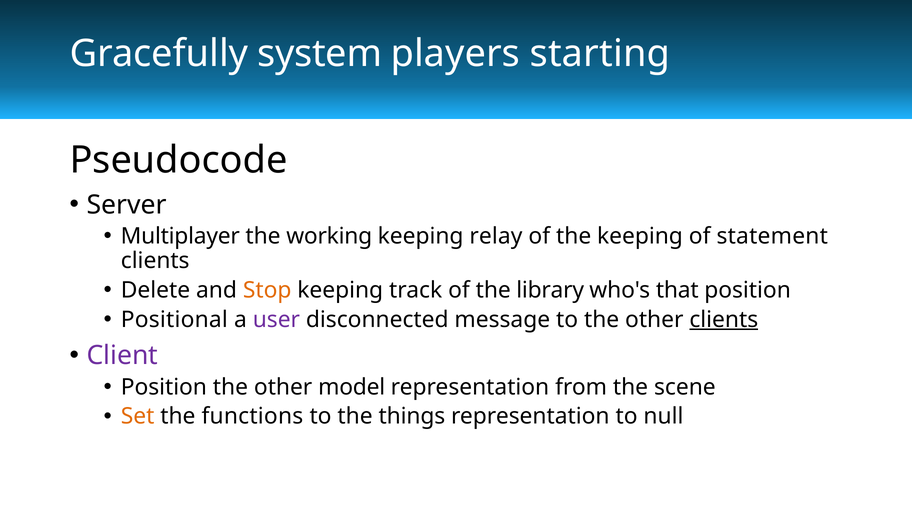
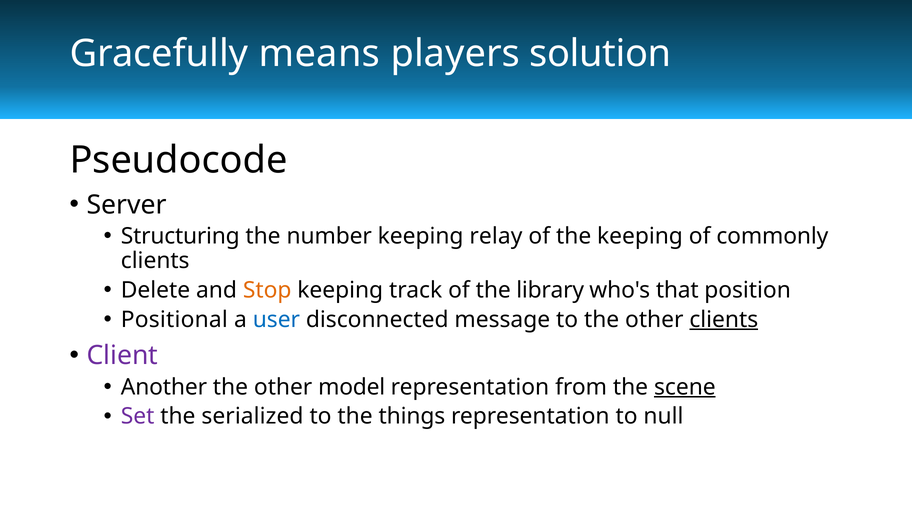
system: system -> means
starting: starting -> solution
Multiplayer: Multiplayer -> Structuring
working: working -> number
statement: statement -> commonly
user colour: purple -> blue
Position at (164, 387): Position -> Another
scene underline: none -> present
Set colour: orange -> purple
functions: functions -> serialized
